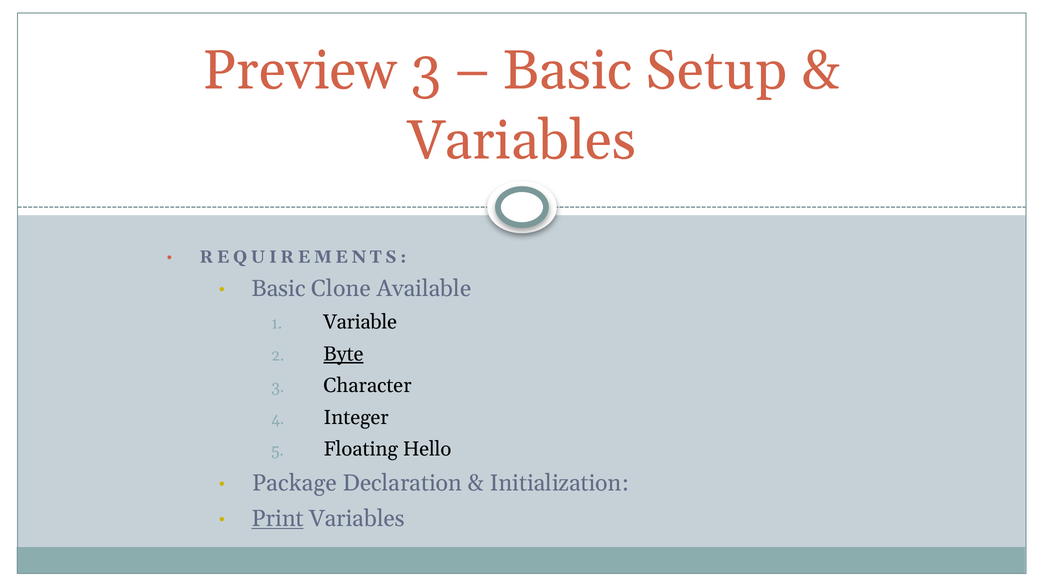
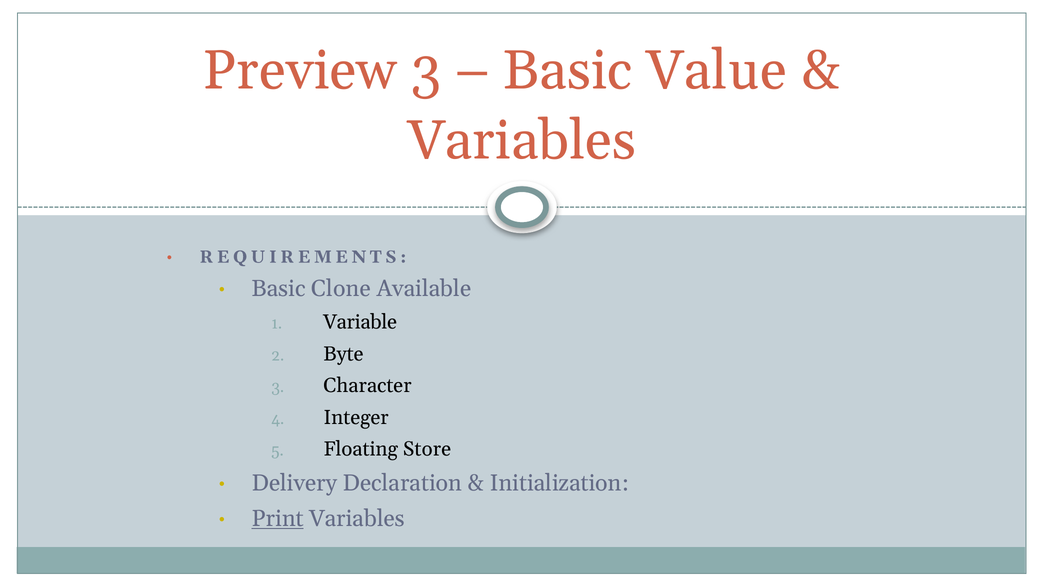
Setup: Setup -> Value
Byte underline: present -> none
Hello: Hello -> Store
Package: Package -> Delivery
